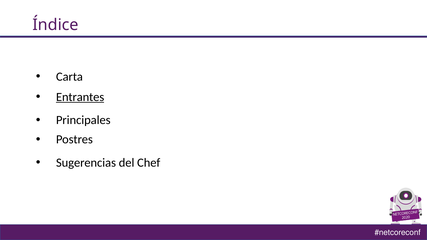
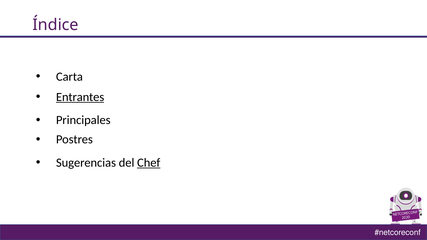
Chef underline: none -> present
